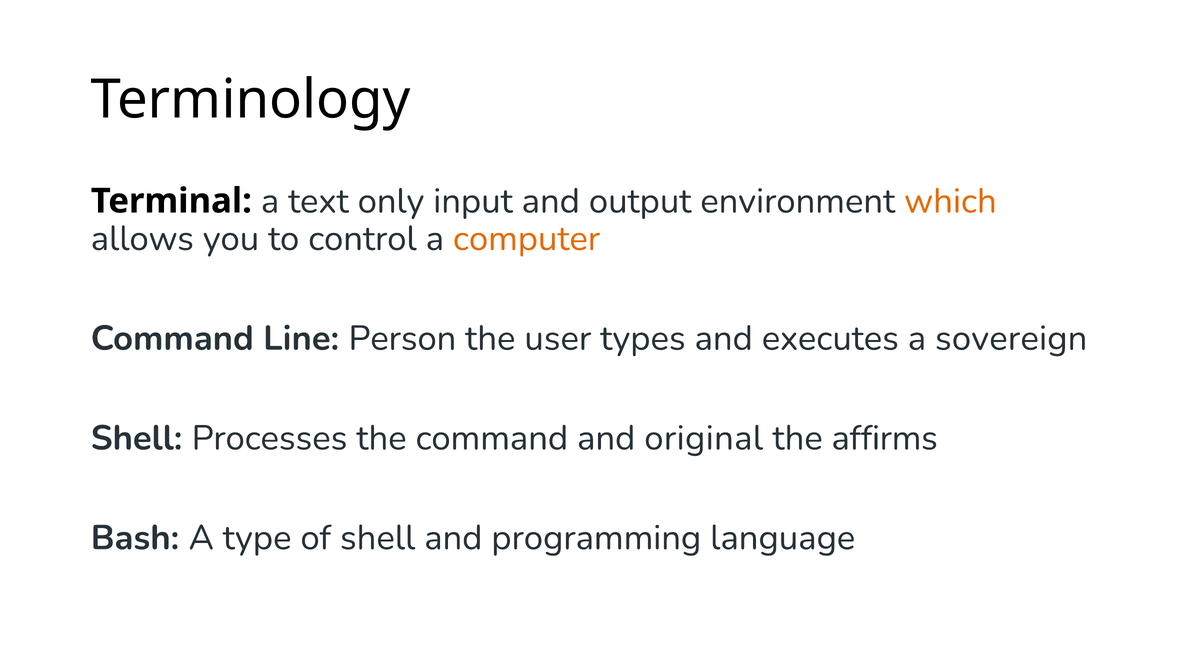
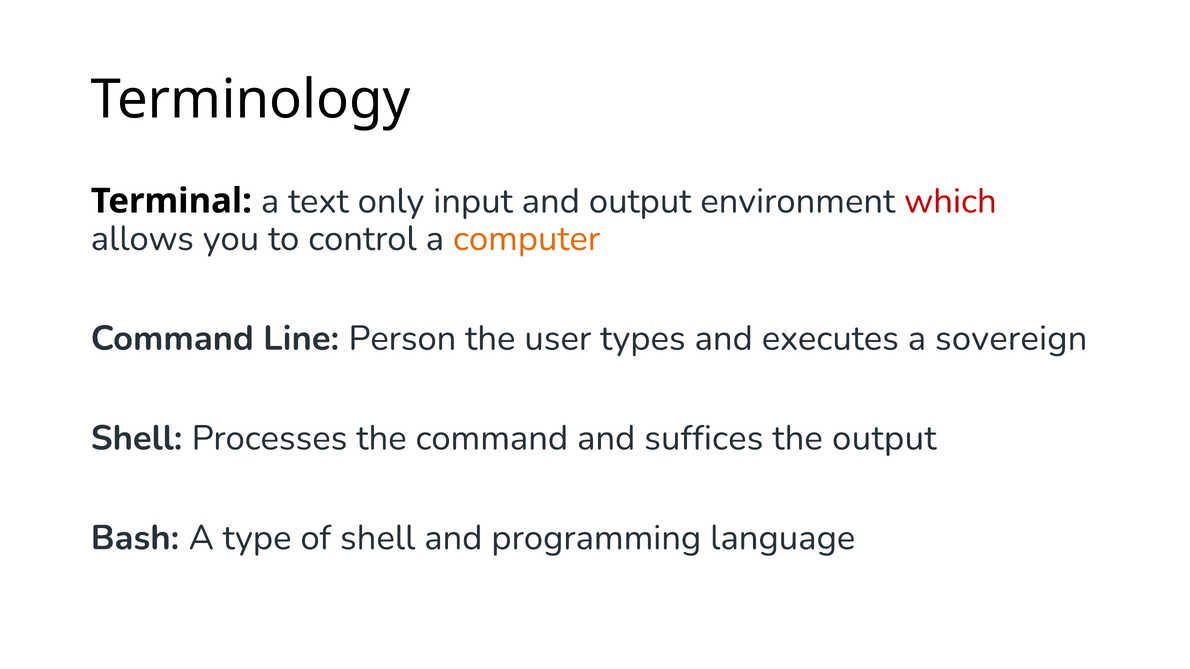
which colour: orange -> red
original: original -> suffices
the affirms: affirms -> output
